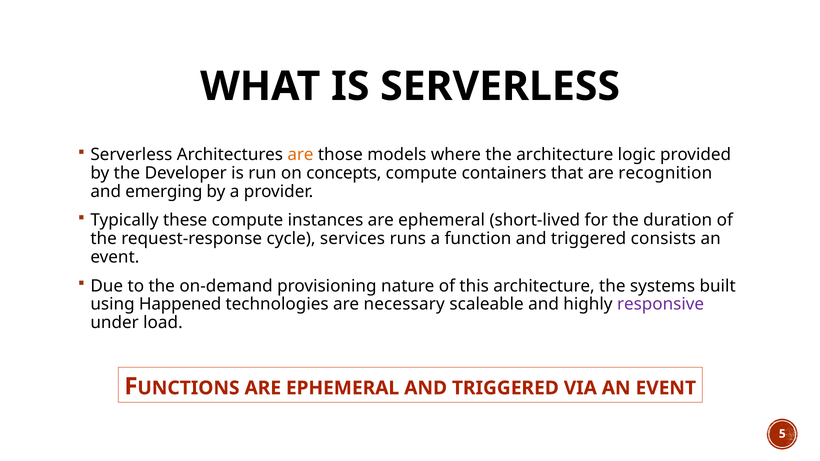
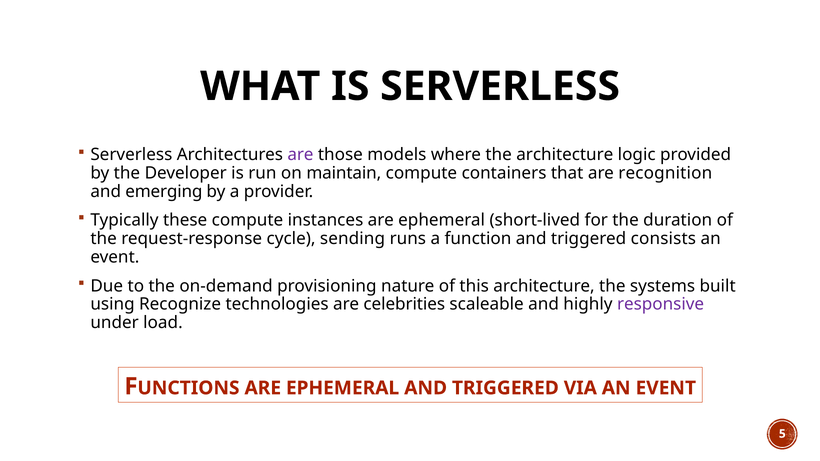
are at (300, 155) colour: orange -> purple
concepts: concepts -> maintain
services: services -> sending
Happened: Happened -> Recognize
necessary: necessary -> celebrities
